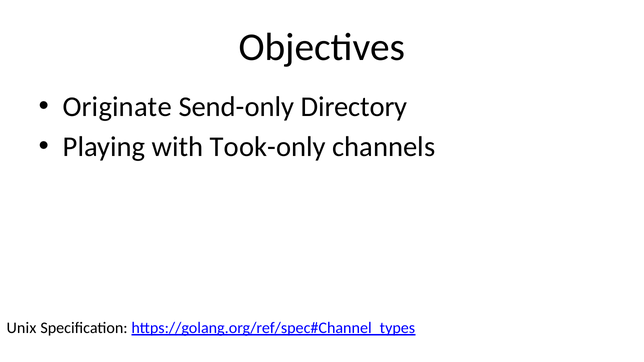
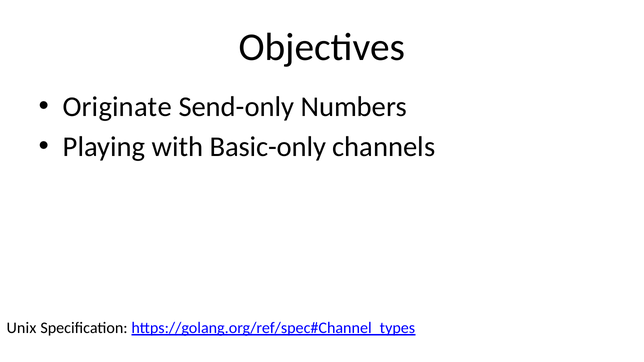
Directory: Directory -> Numbers
Took-only: Took-only -> Basic-only
